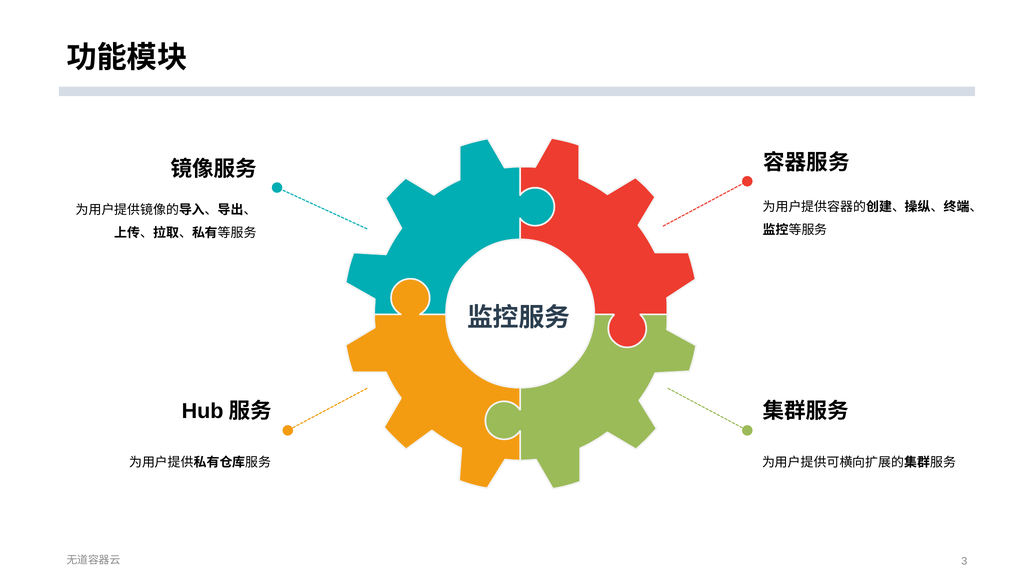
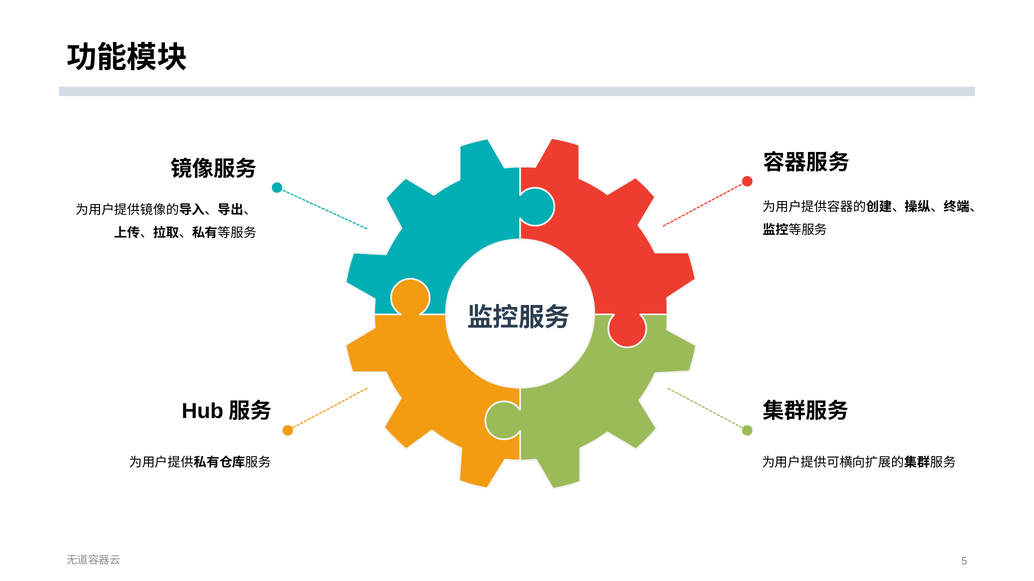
3: 3 -> 5
